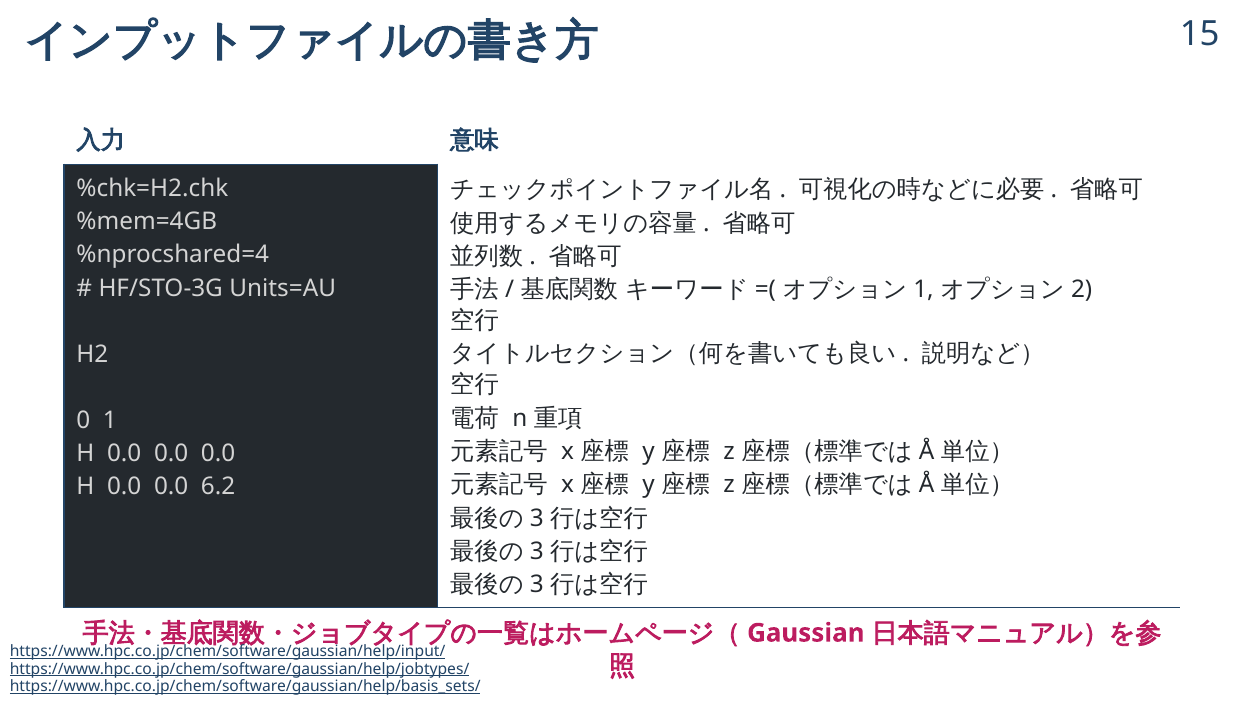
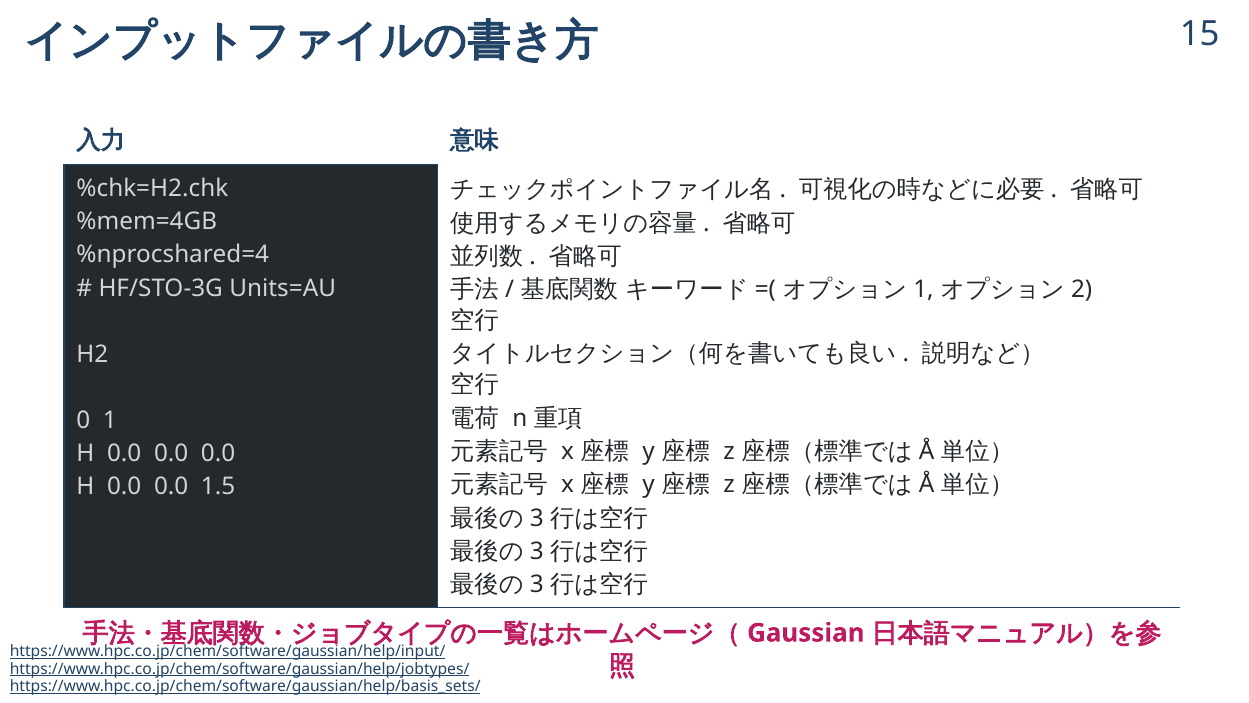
6.2: 6.2 -> 1.5
